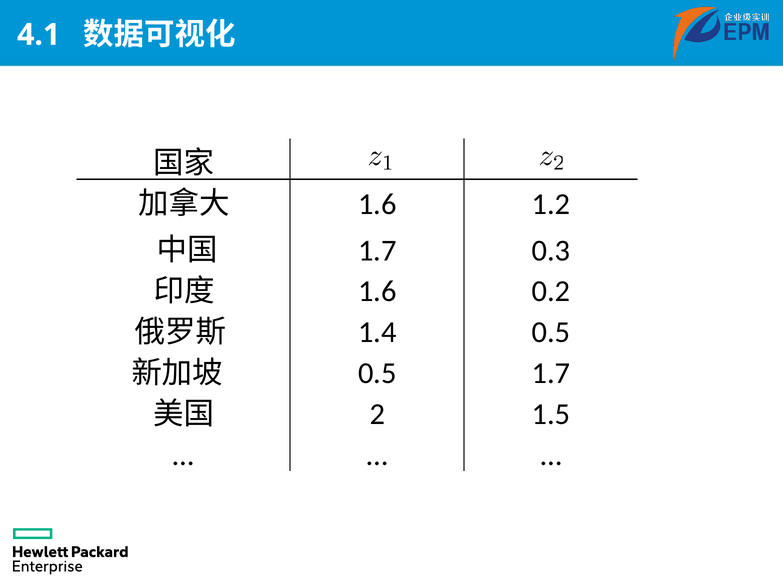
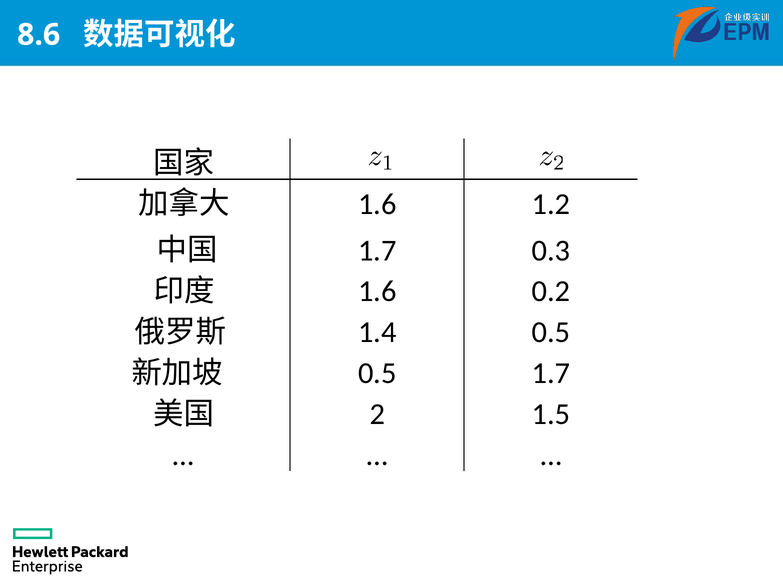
4.1: 4.1 -> 8.6
